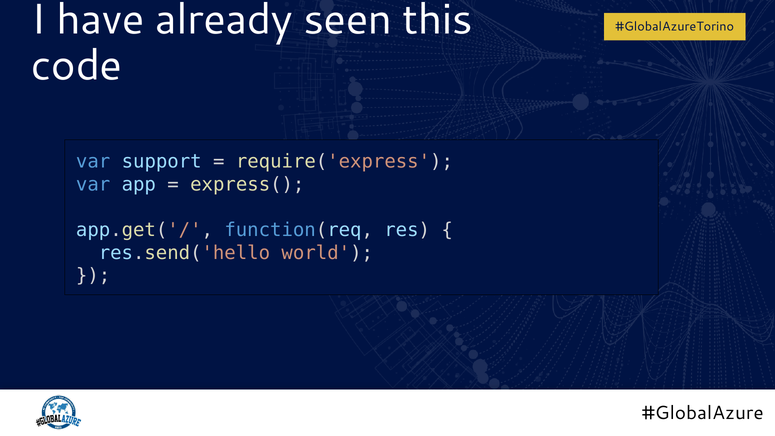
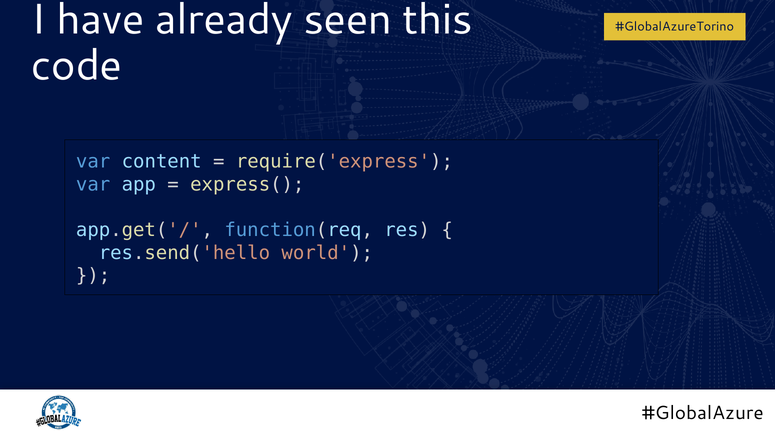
support: support -> content
